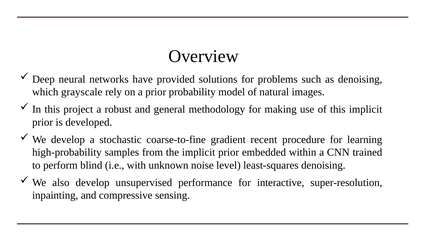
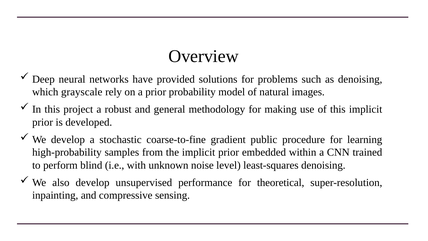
recent: recent -> public
interactive: interactive -> theoretical
